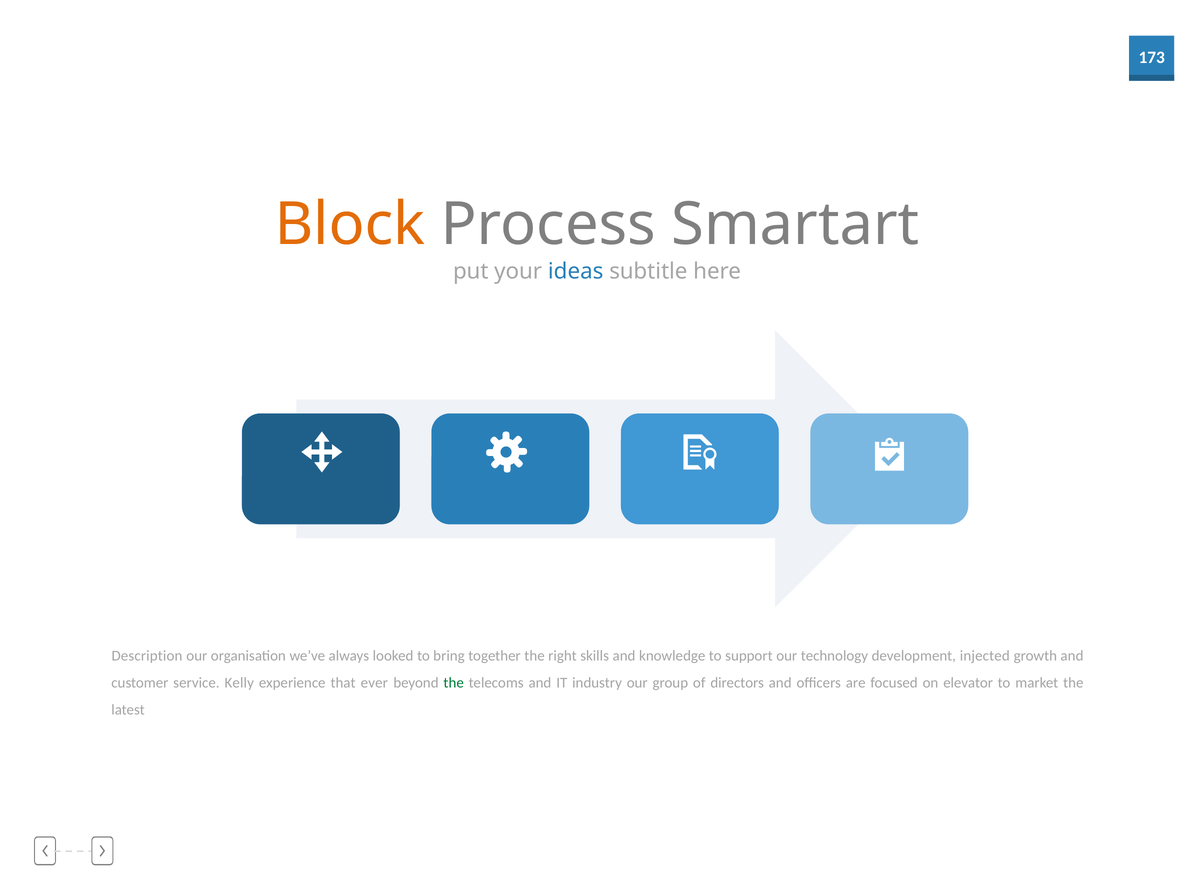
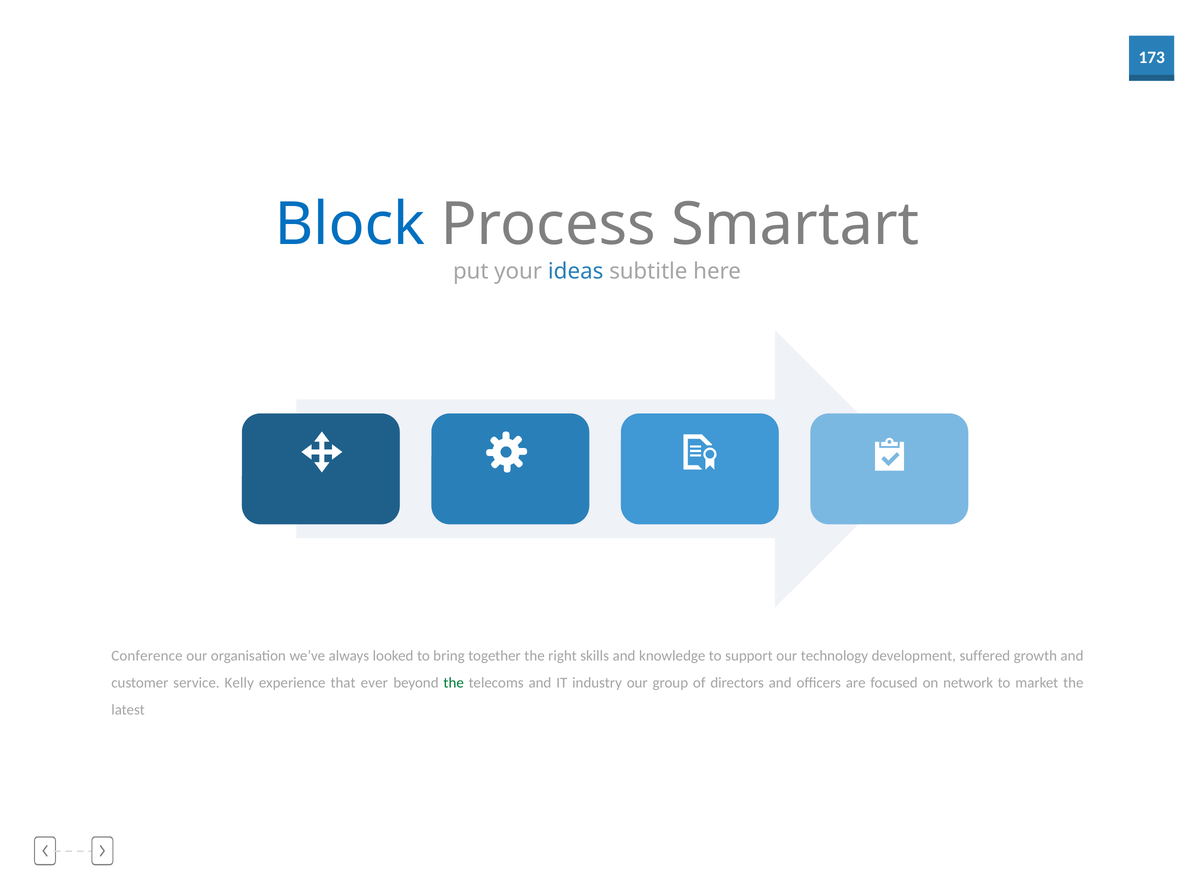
Block colour: orange -> blue
Description: Description -> Conference
injected: injected -> suffered
elevator: elevator -> network
